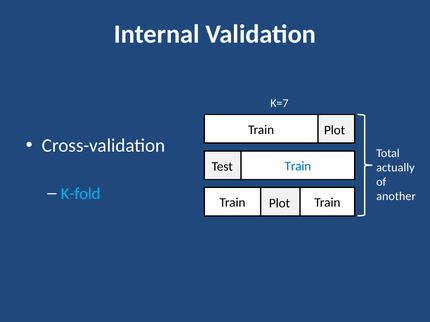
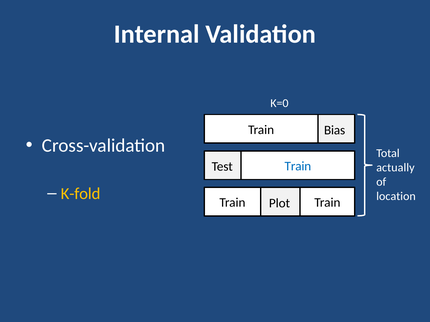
K=7: K=7 -> K=0
Plot at (335, 130): Plot -> Bias
K-fold colour: light blue -> yellow
another: another -> location
